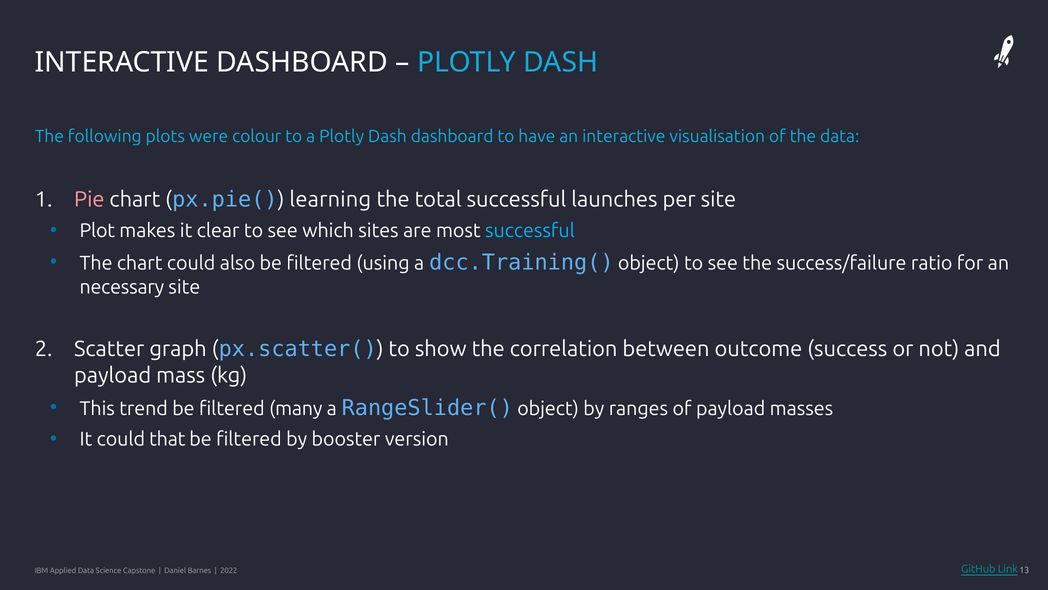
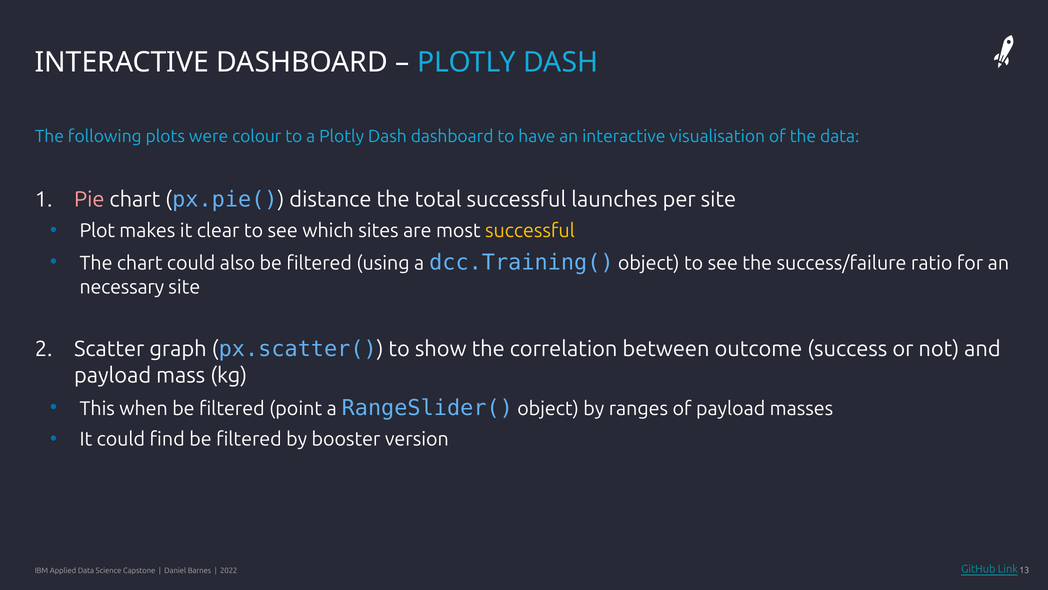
learning: learning -> distance
successful at (530, 231) colour: light blue -> yellow
trend: trend -> when
many: many -> point
that: that -> find
